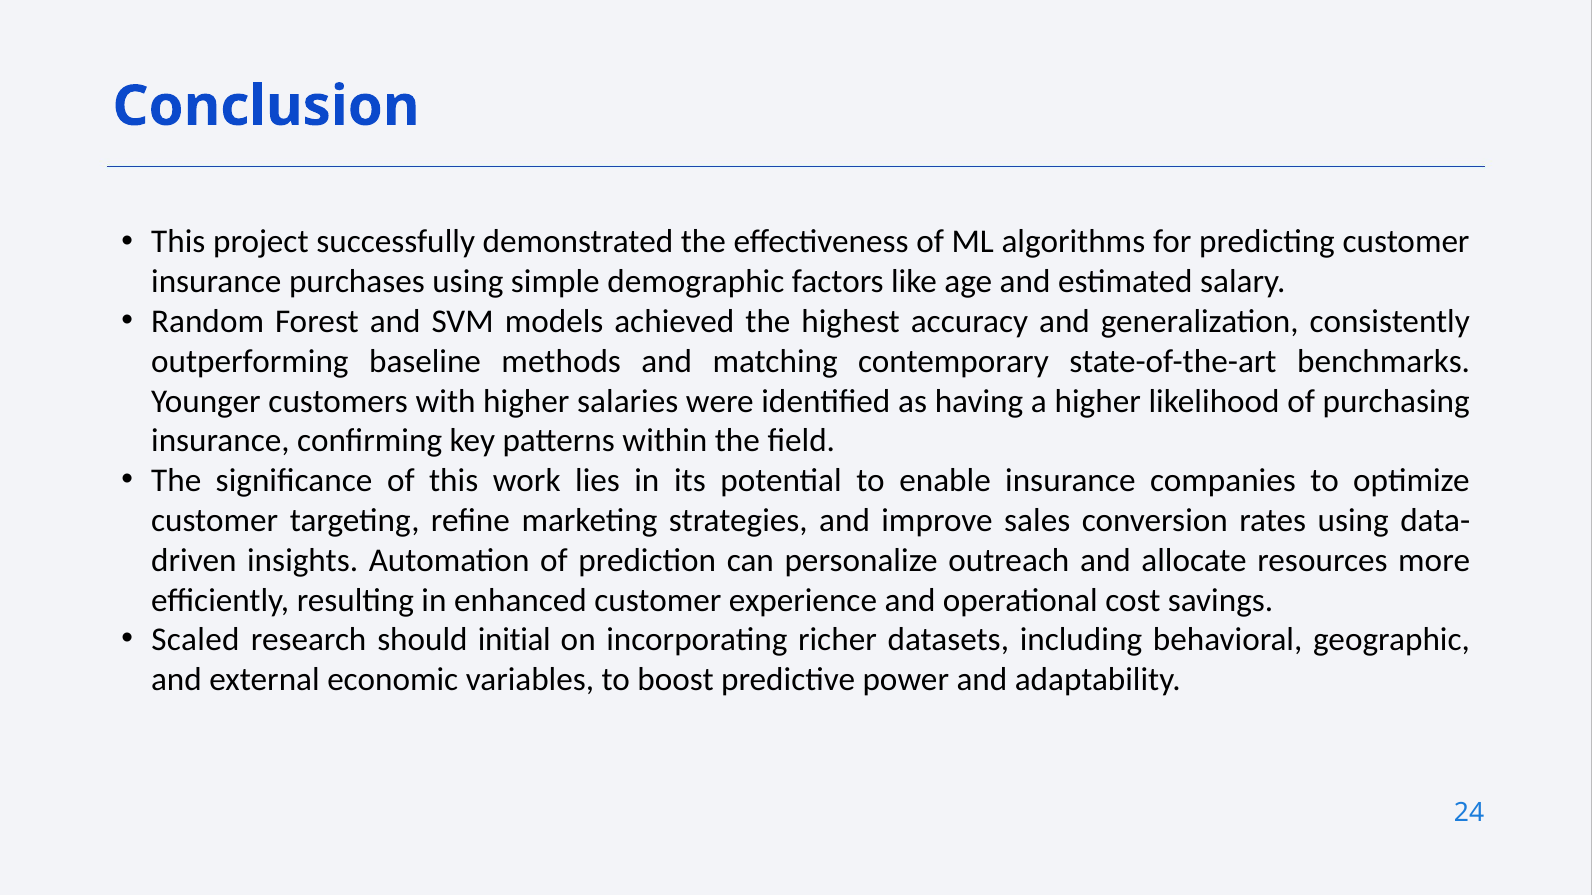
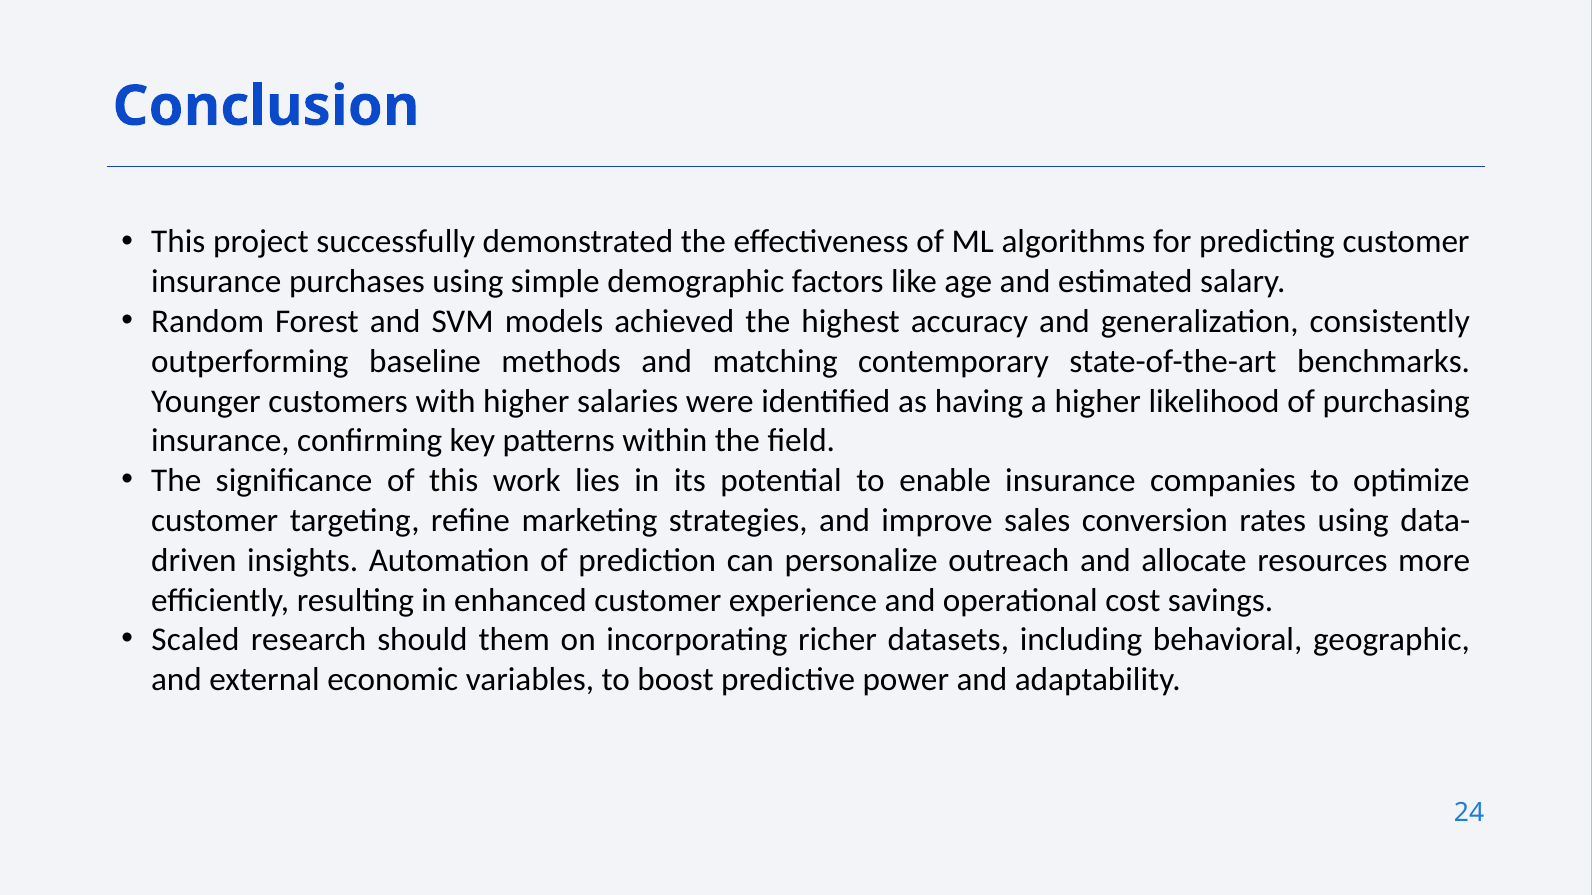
initial: initial -> them
